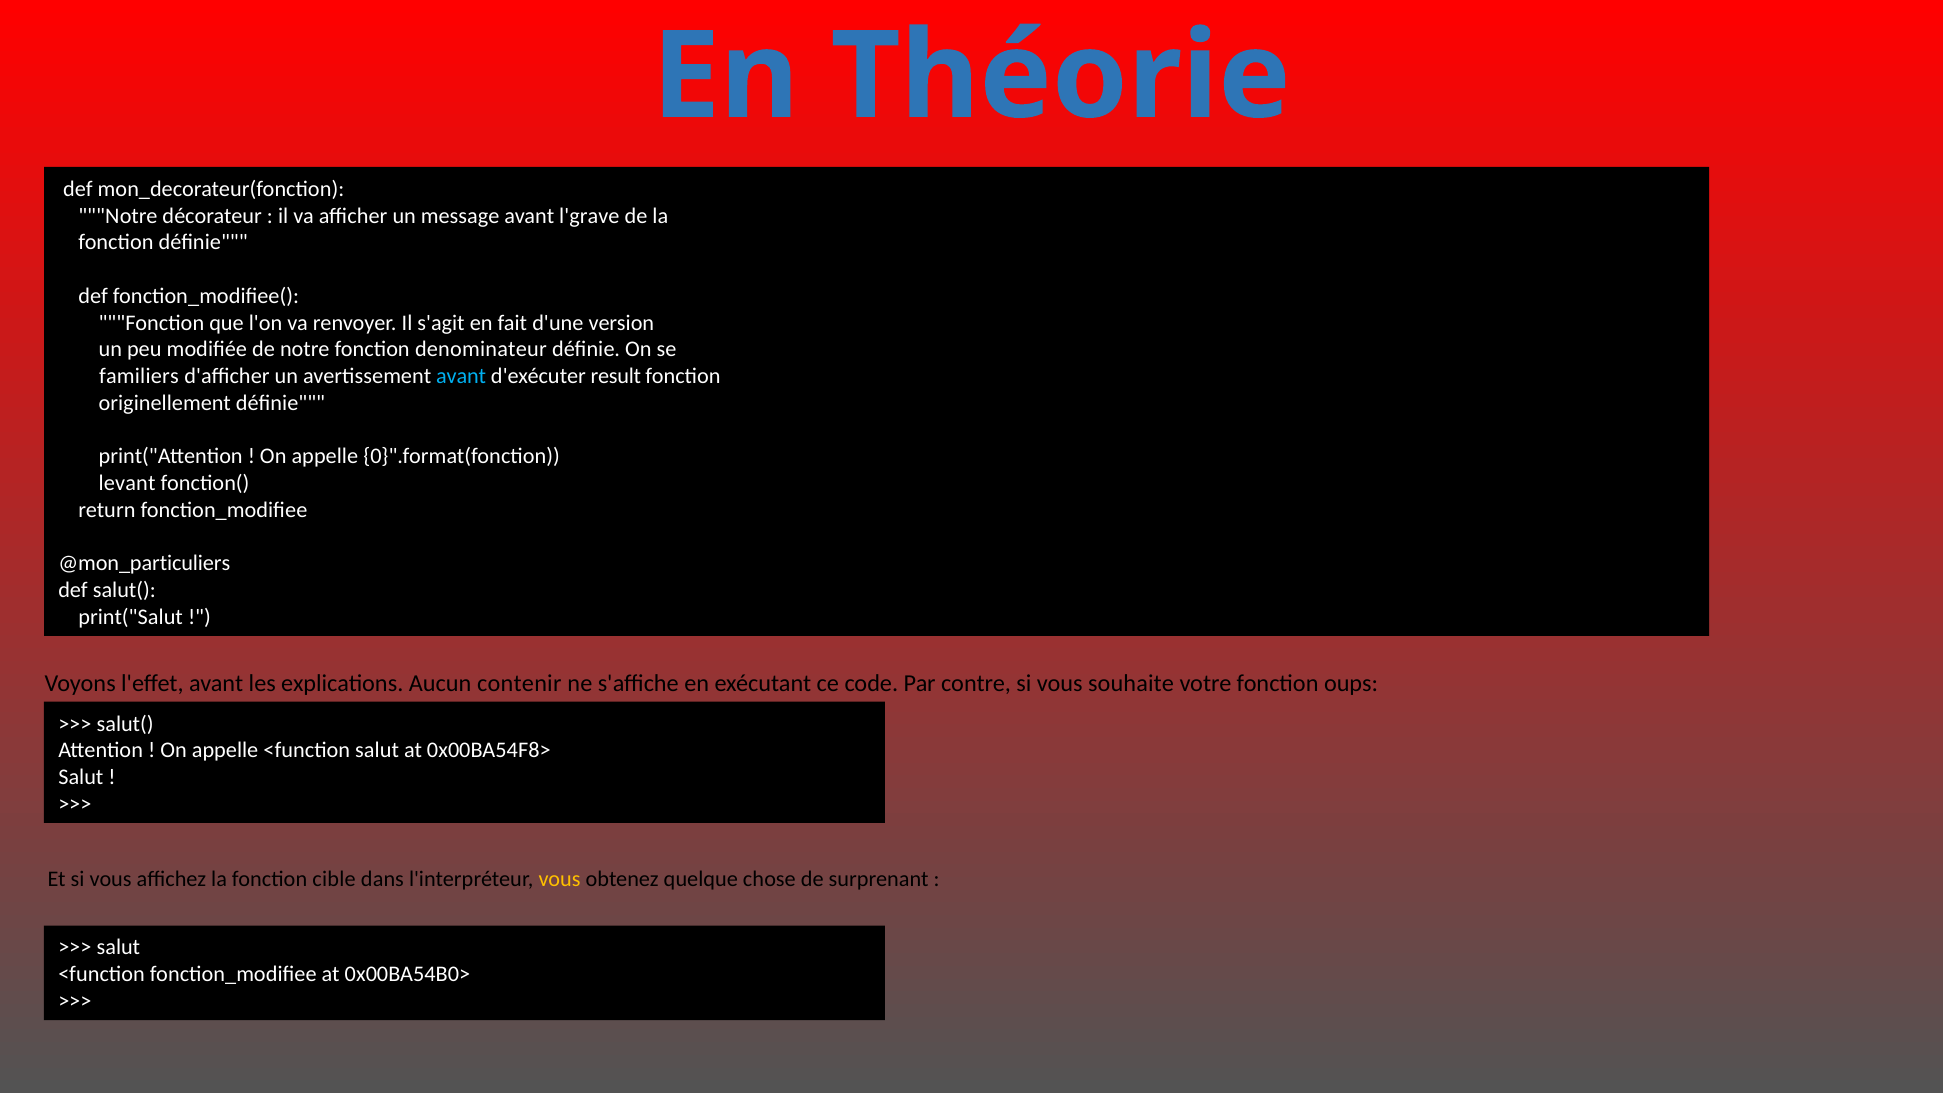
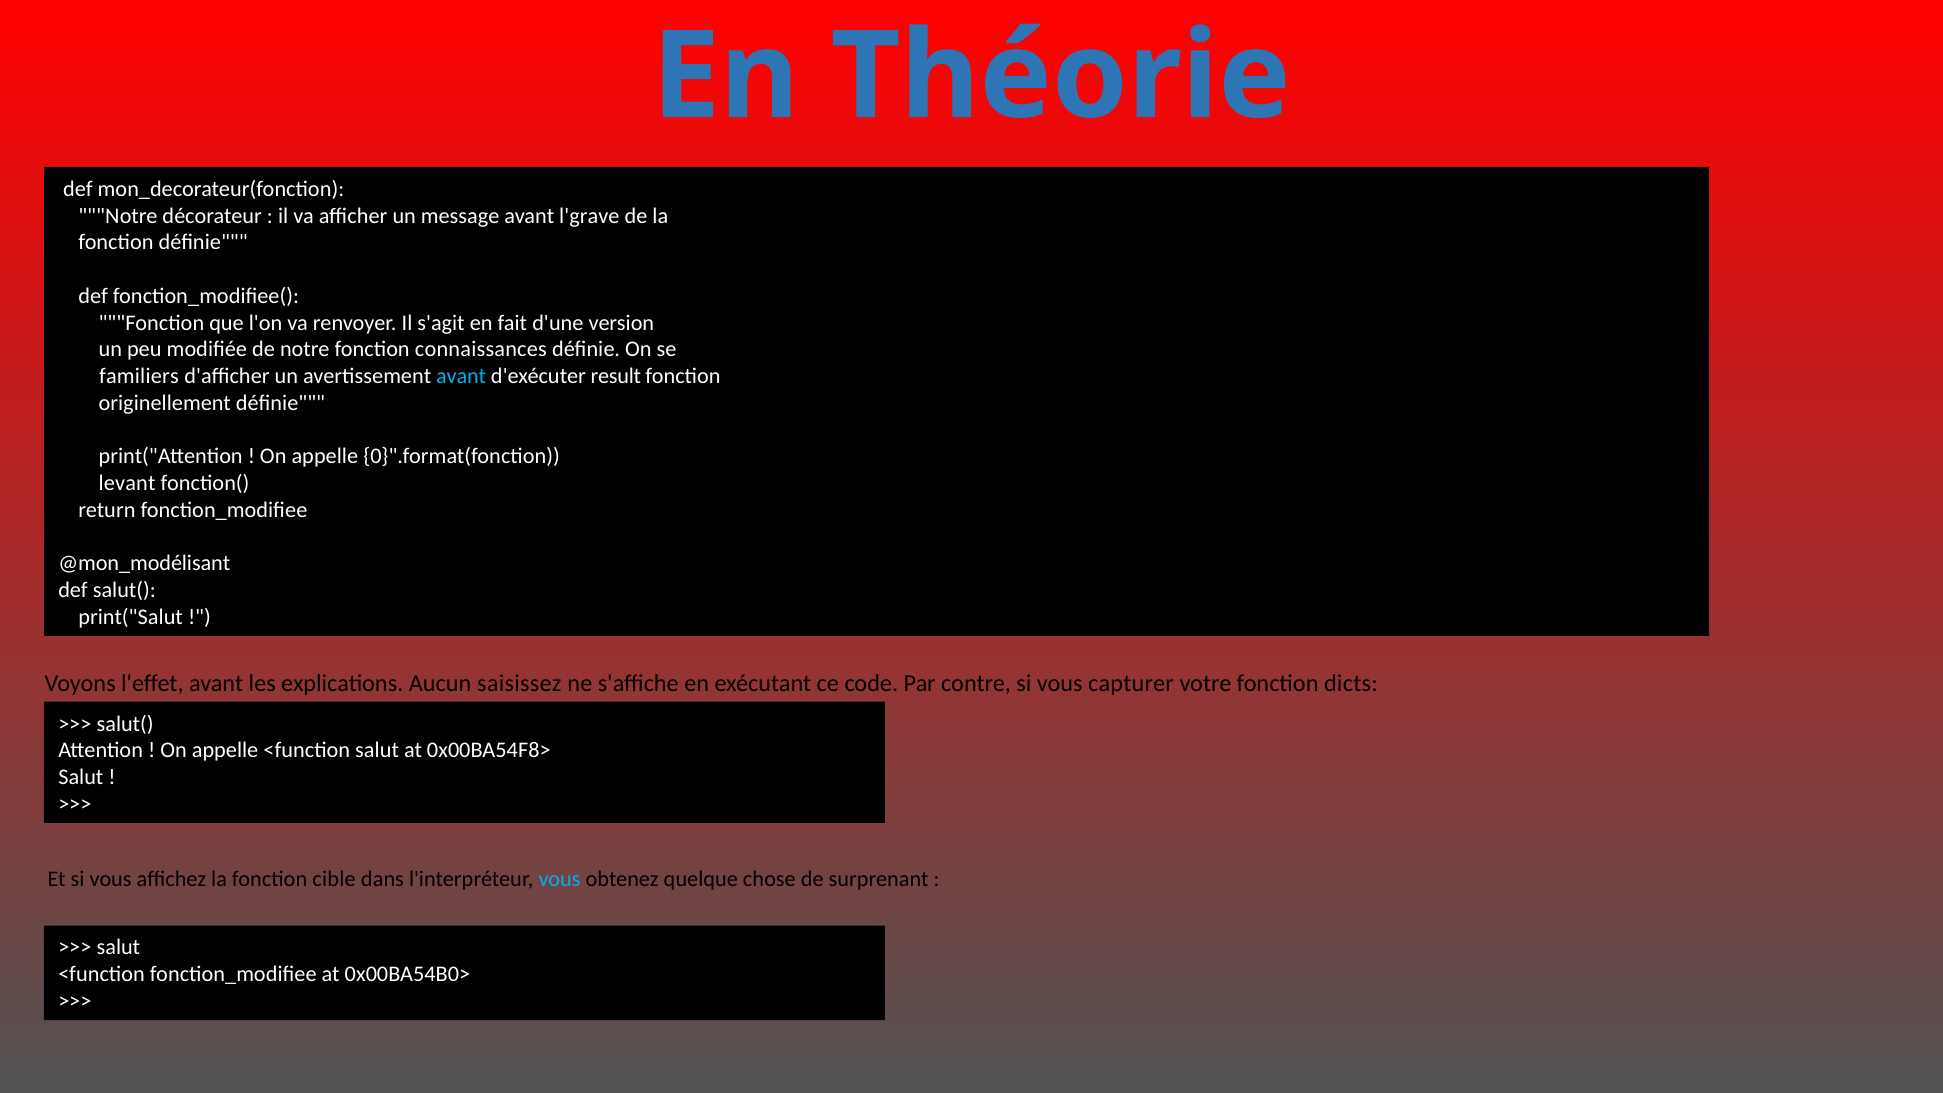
denominateur: denominateur -> connaissances
@mon_particuliers: @mon_particuliers -> @mon_modélisant
contenir: contenir -> saisissez
souhaite: souhaite -> capturer
oups: oups -> dicts
vous at (560, 879) colour: yellow -> light blue
